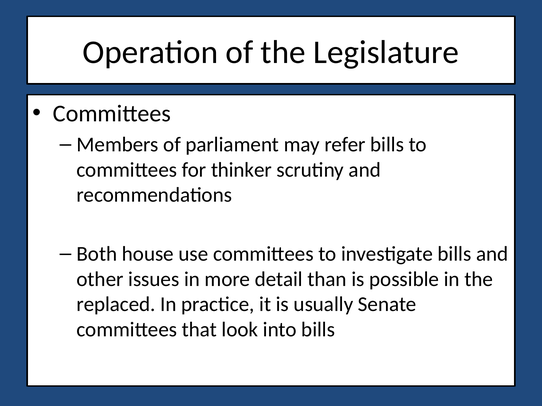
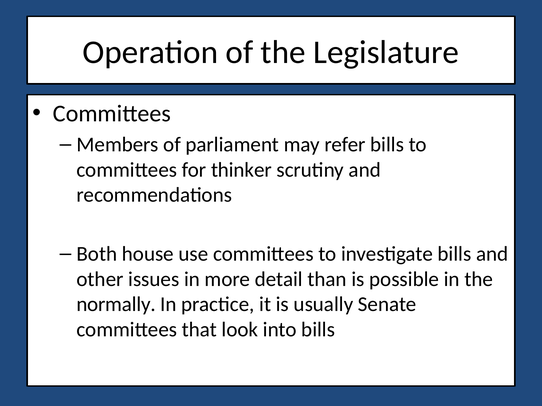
replaced: replaced -> normally
